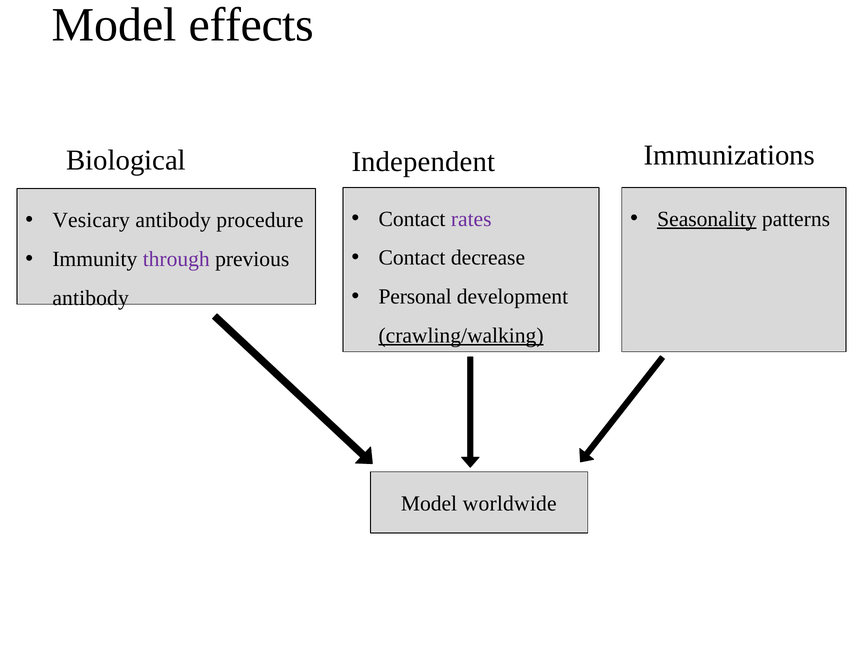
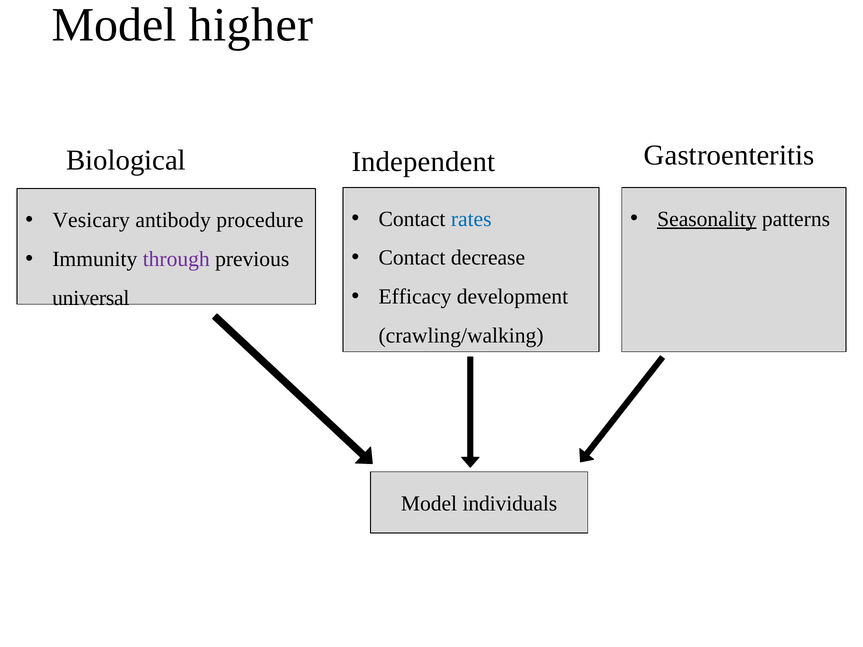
effects: effects -> higher
Immunizations: Immunizations -> Gastroenteritis
rates colour: purple -> blue
Personal: Personal -> Efficacy
antibody at (91, 298): antibody -> universal
crawling/walking underline: present -> none
worldwide: worldwide -> individuals
